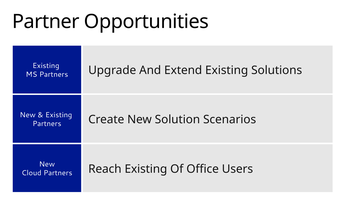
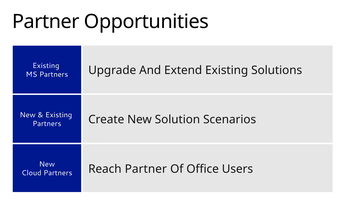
Reach Existing: Existing -> Partner
